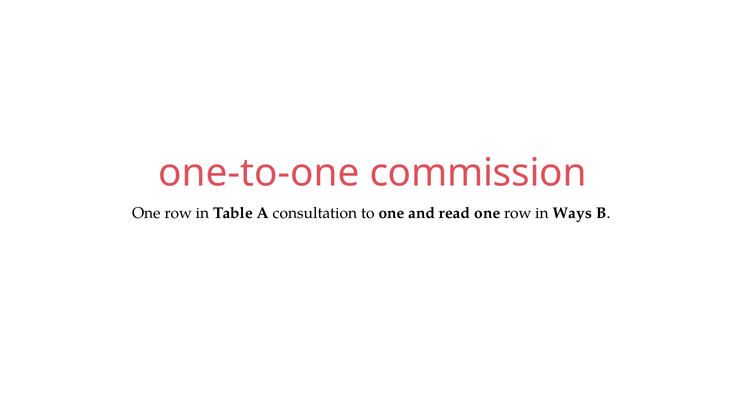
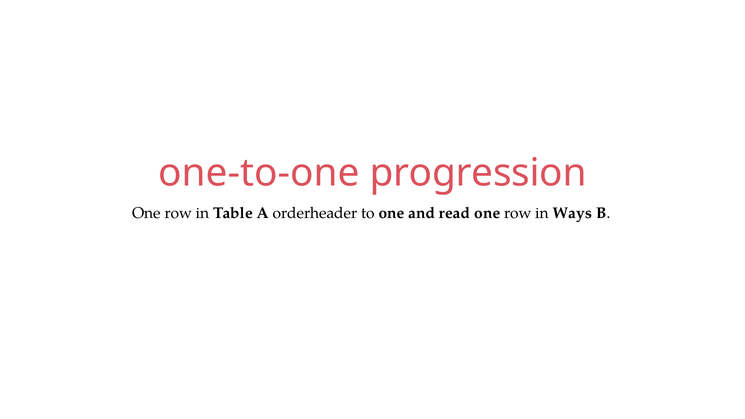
commission: commission -> progression
consultation: consultation -> orderheader
